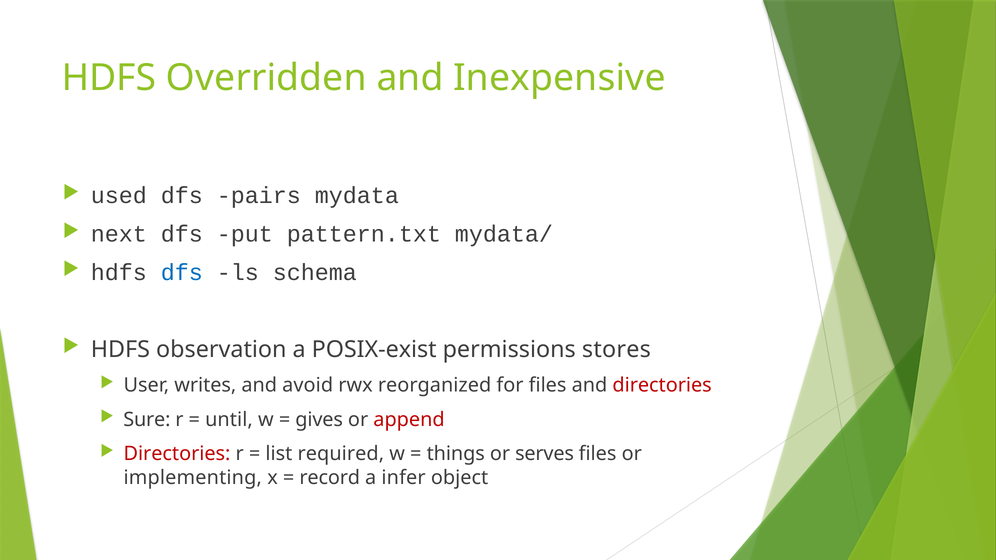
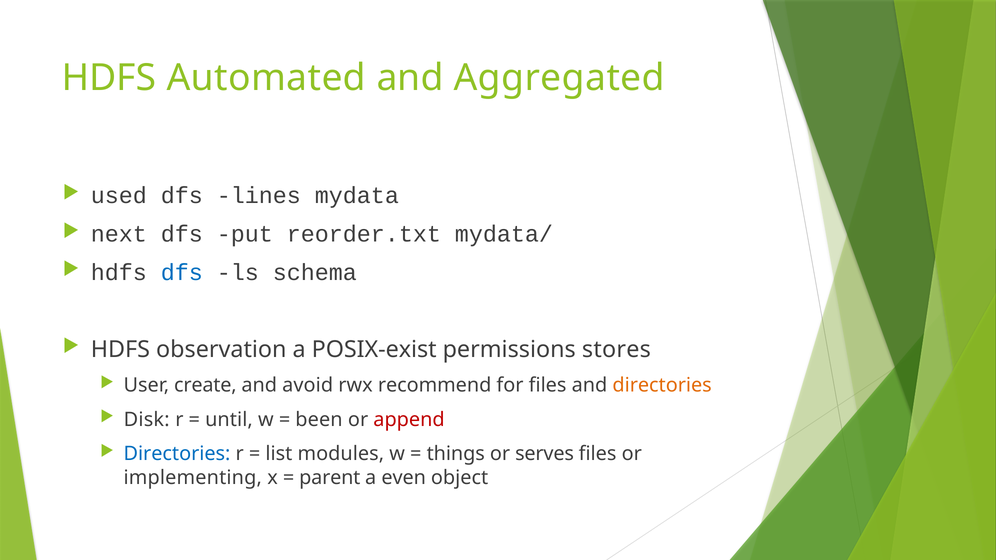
Overridden: Overridden -> Automated
Inexpensive: Inexpensive -> Aggregated
pairs: pairs -> lines
pattern.txt: pattern.txt -> reorder.txt
writes: writes -> create
reorganized: reorganized -> recommend
directories at (662, 386) colour: red -> orange
Sure: Sure -> Disk
gives: gives -> been
Directories at (177, 454) colour: red -> blue
required: required -> modules
record: record -> parent
infer: infer -> even
